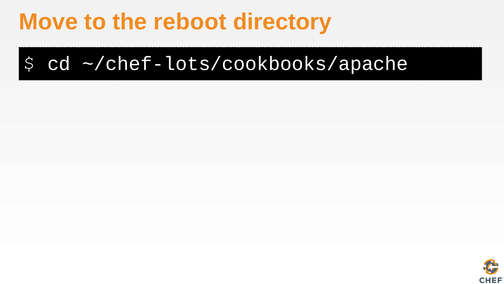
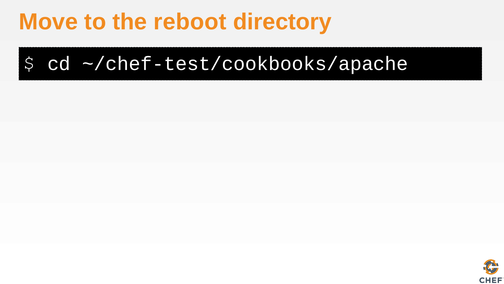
~/chef-lots/cookbooks/apache: ~/chef-lots/cookbooks/apache -> ~/chef-test/cookbooks/apache
